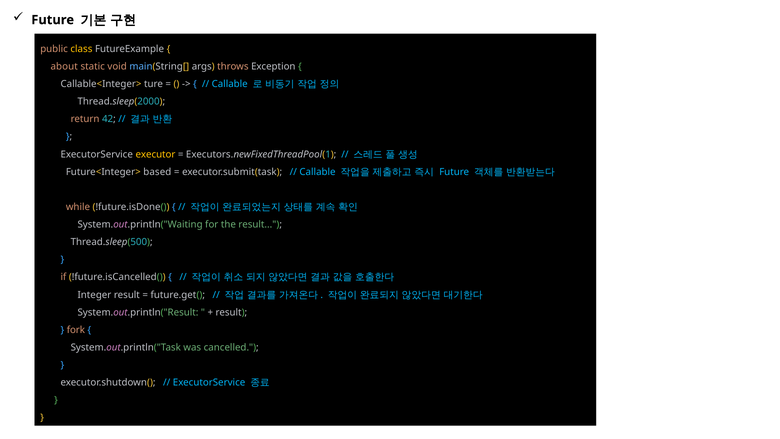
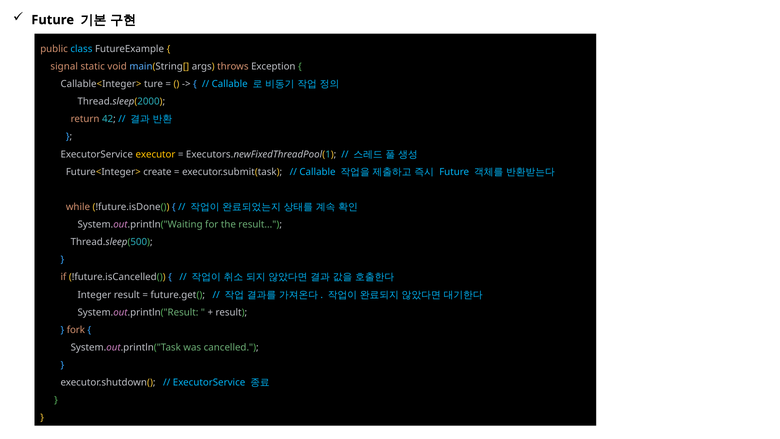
class colour: yellow -> light blue
about: about -> signal
based: based -> create
